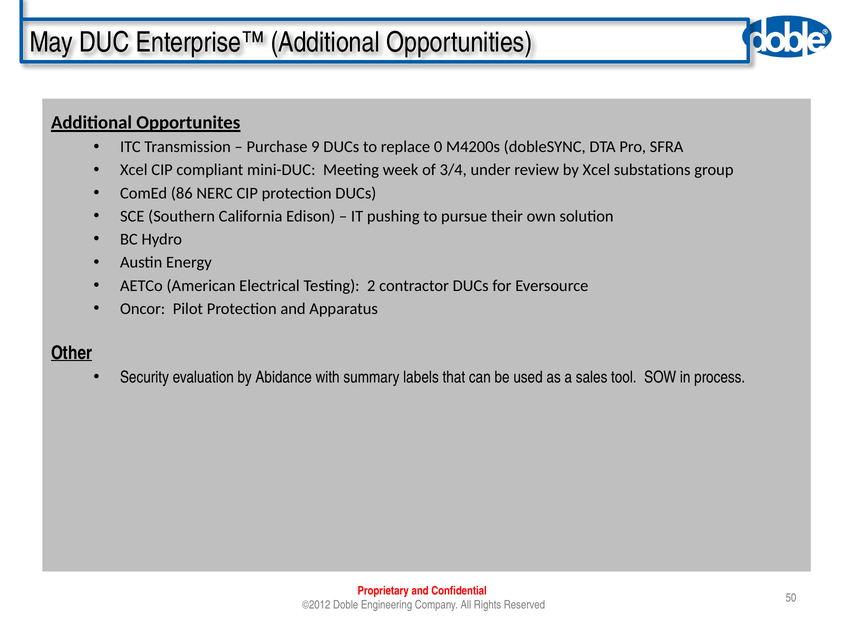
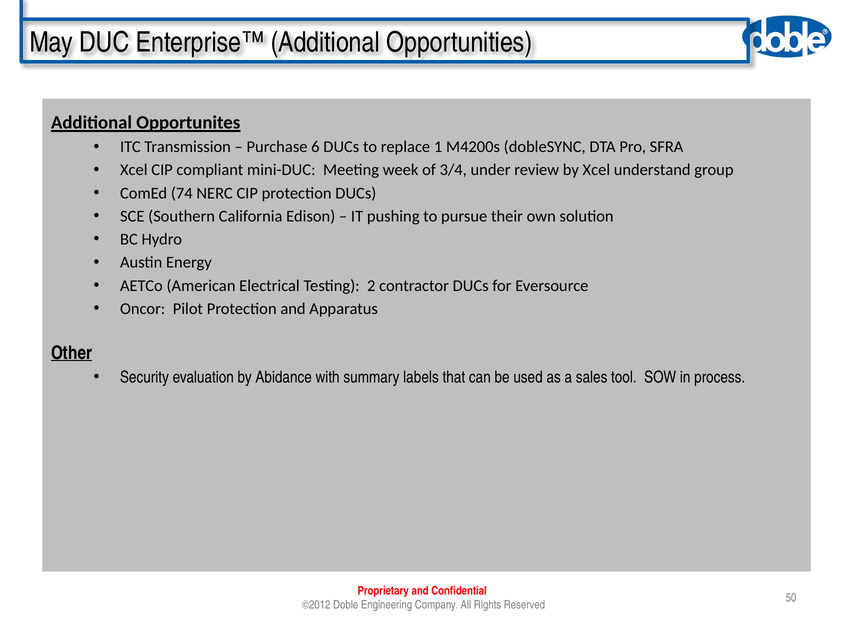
9: 9 -> 6
0: 0 -> 1
substations: substations -> understand
86: 86 -> 74
